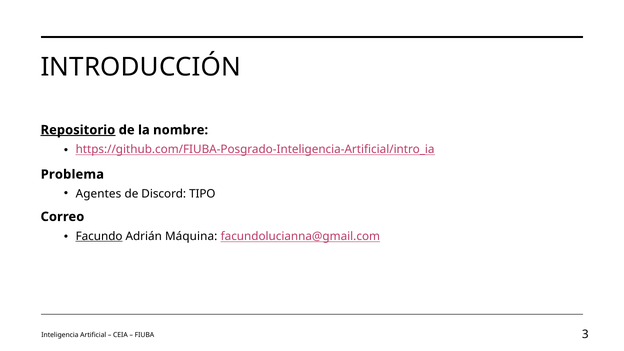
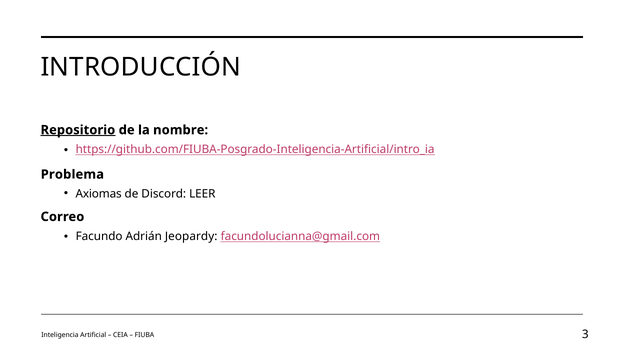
Agentes: Agentes -> Axiomas
TIPO: TIPO -> LEER
Facundo underline: present -> none
Máquina: Máquina -> Jeopardy
